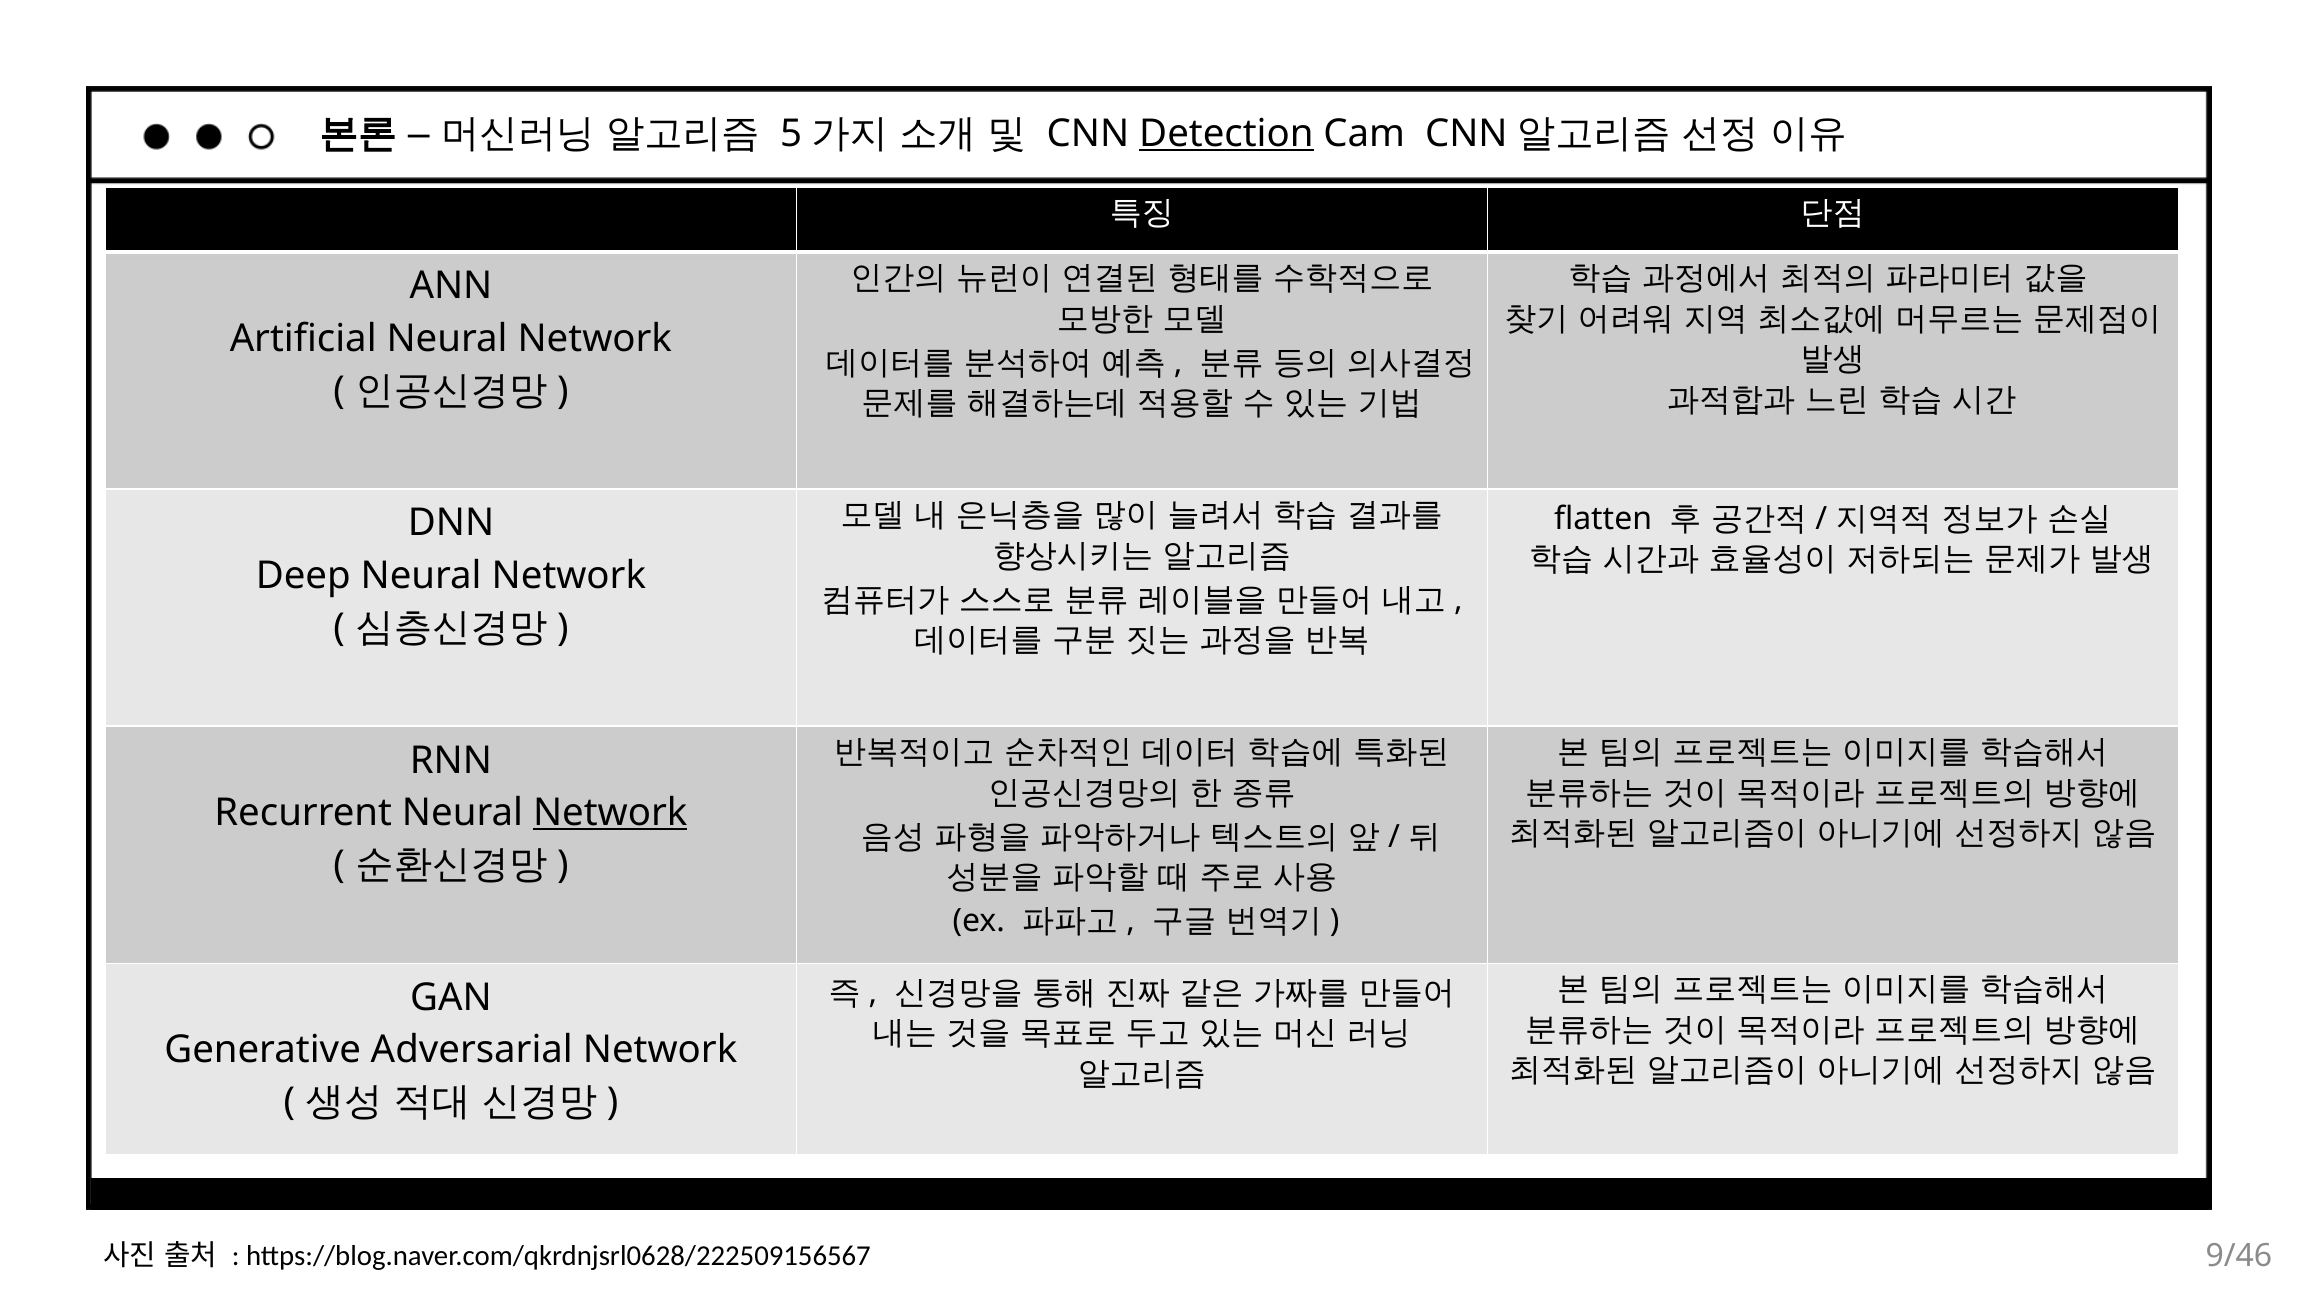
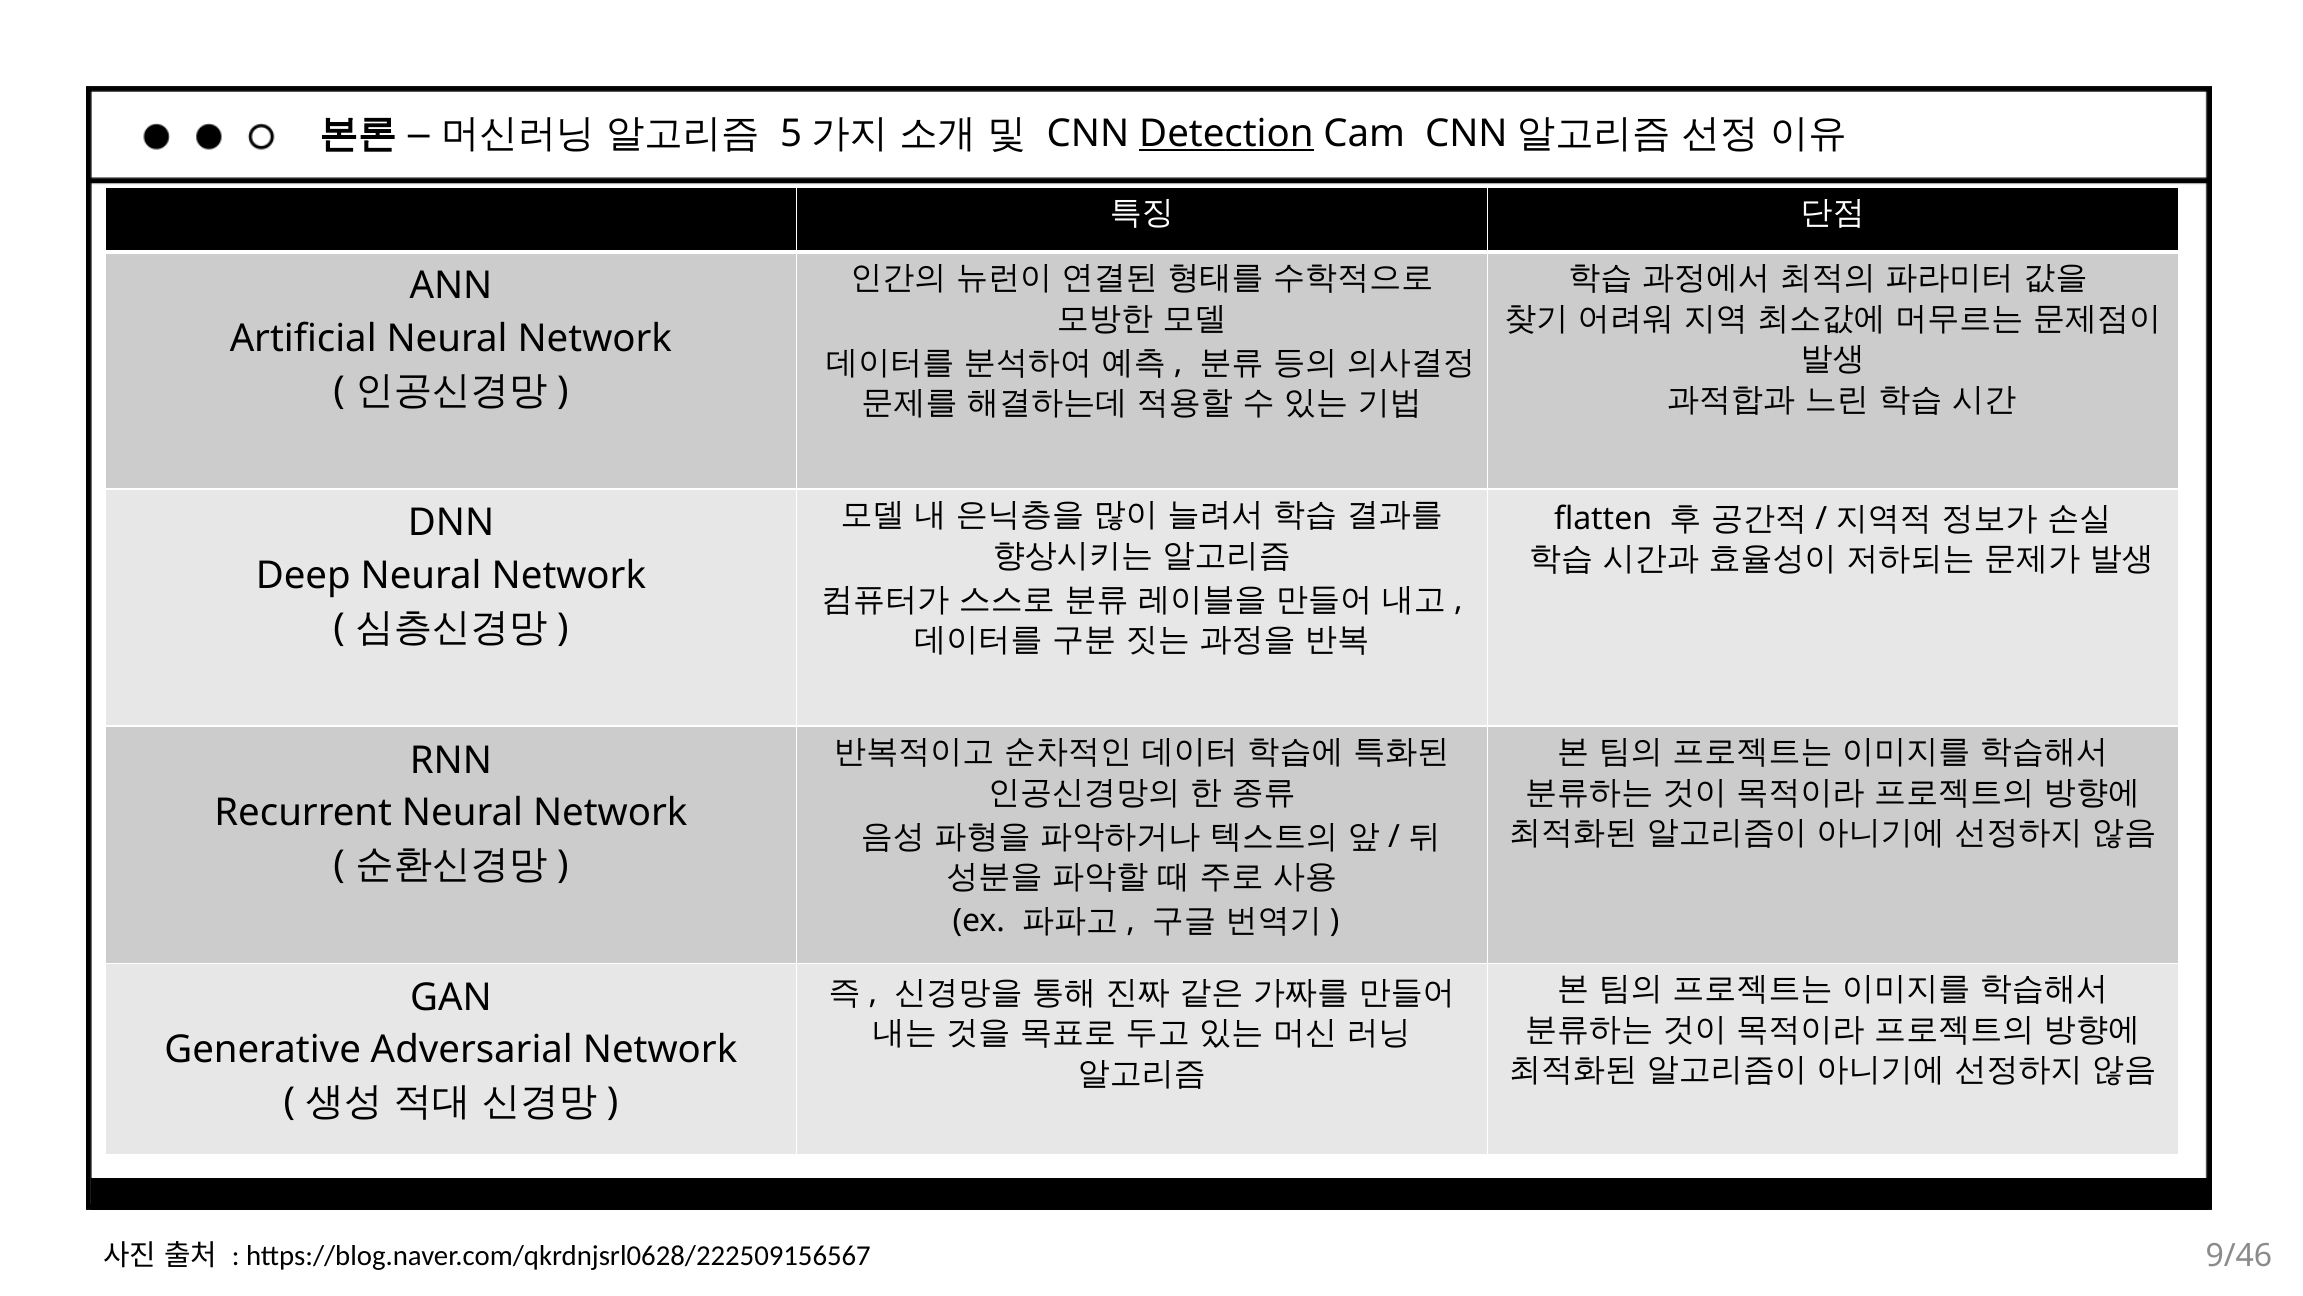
Network at (610, 812) underline: present -> none
